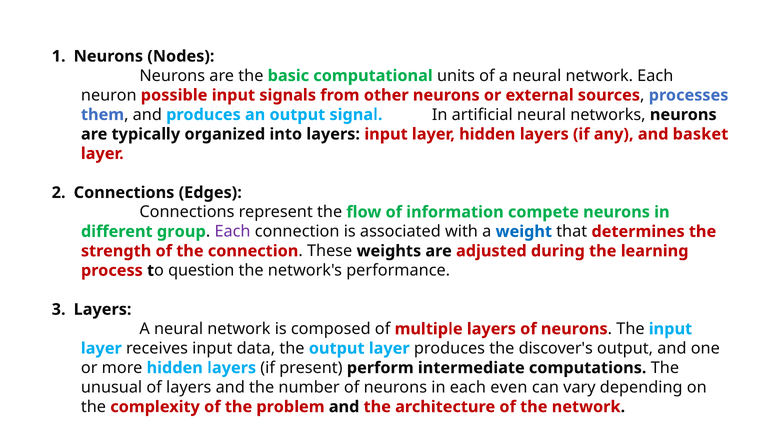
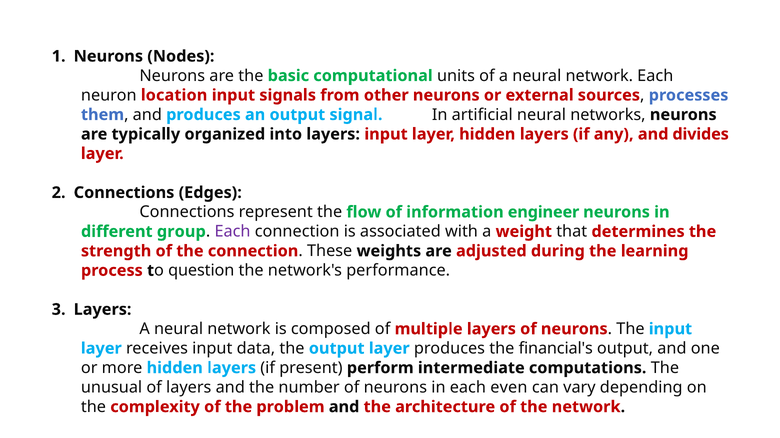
possible: possible -> location
basket: basket -> divides
compete: compete -> engineer
weight colour: blue -> red
discover's: discover's -> financial's
